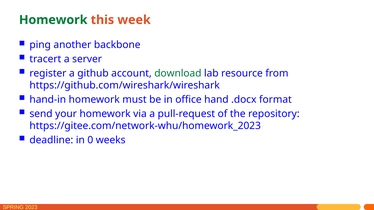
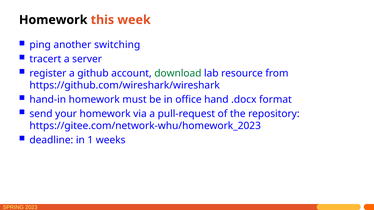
Homework at (53, 20) colour: green -> black
backbone: backbone -> switching
0: 0 -> 1
